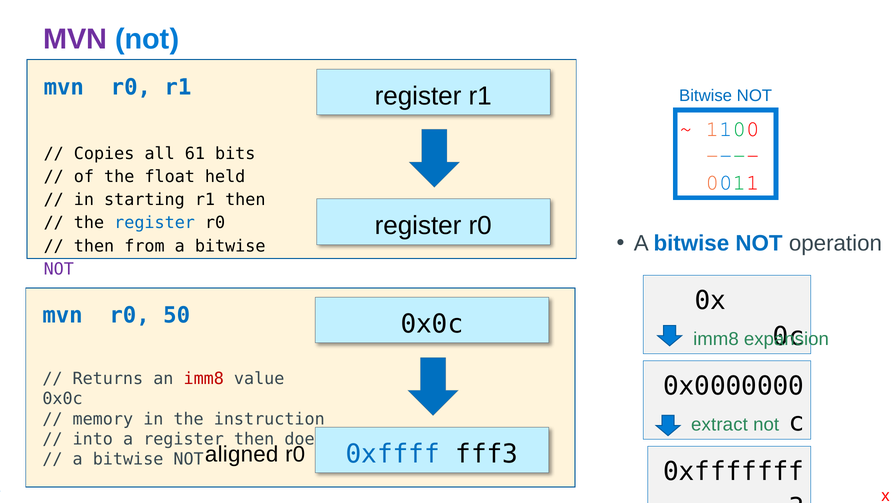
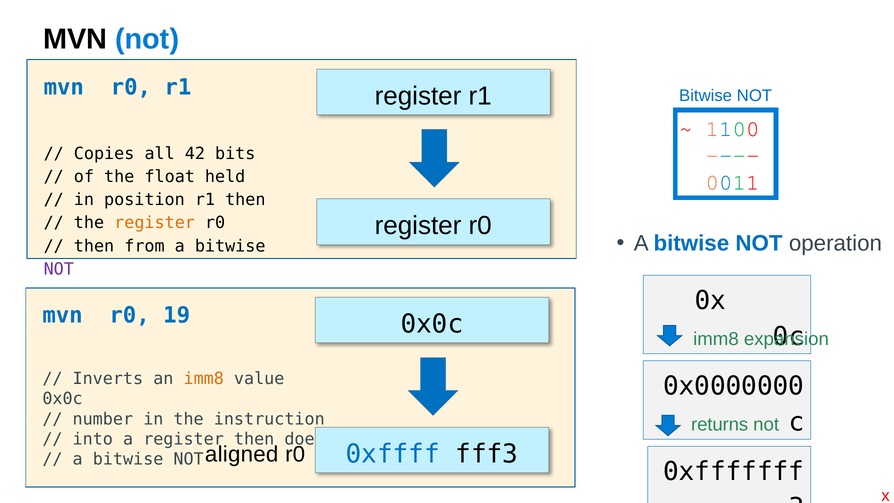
MVN at (75, 39) colour: purple -> black
61: 61 -> 42
starting: starting -> position
register at (155, 223) colour: blue -> orange
50: 50 -> 19
Returns: Returns -> Inverts
imm8 at (204, 379) colour: red -> orange
memory: memory -> number
extract: extract -> returns
